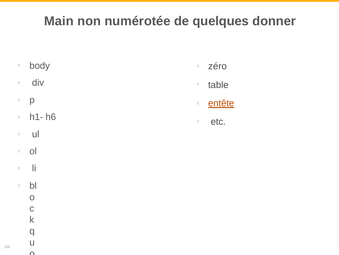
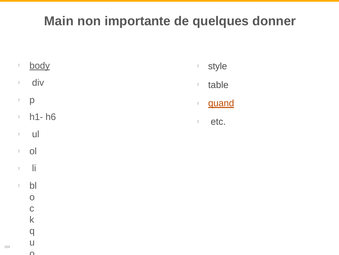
numérotée: numérotée -> importante
body underline: none -> present
zéro: zéro -> style
entête: entête -> quand
